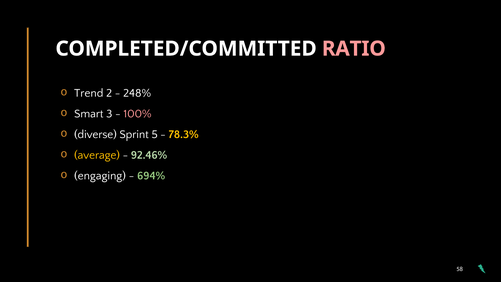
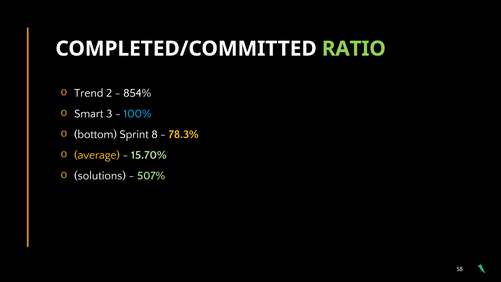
RATIO colour: pink -> light green
248%: 248% -> 854%
100% colour: pink -> light blue
diverse: diverse -> bottom
5: 5 -> 8
92.46%: 92.46% -> 15.70%
engaging: engaging -> solutions
694%: 694% -> 507%
